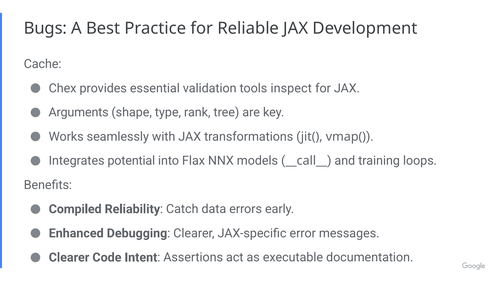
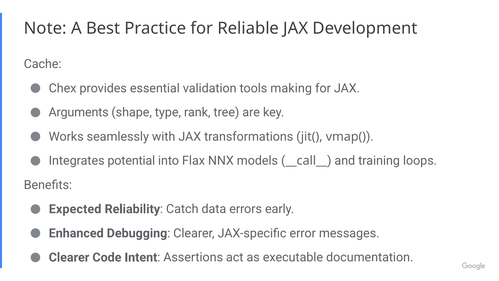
Bugs: Bugs -> Note
inspect: inspect -> making
Compiled: Compiled -> Expected
